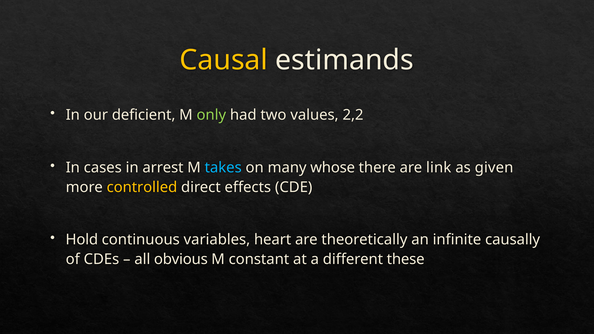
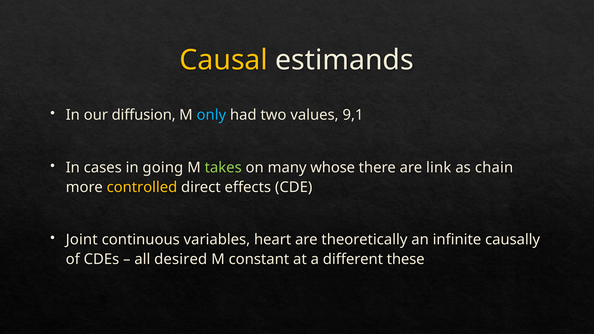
deficient: deficient -> diffusion
only colour: light green -> light blue
2,2: 2,2 -> 9,1
arrest: arrest -> going
takes colour: light blue -> light green
given: given -> chain
Hold: Hold -> Joint
obvious: obvious -> desired
